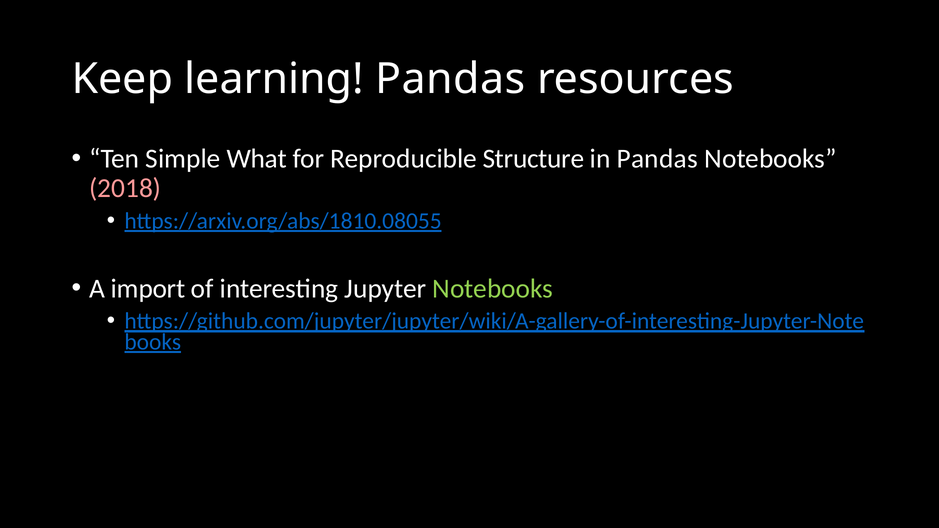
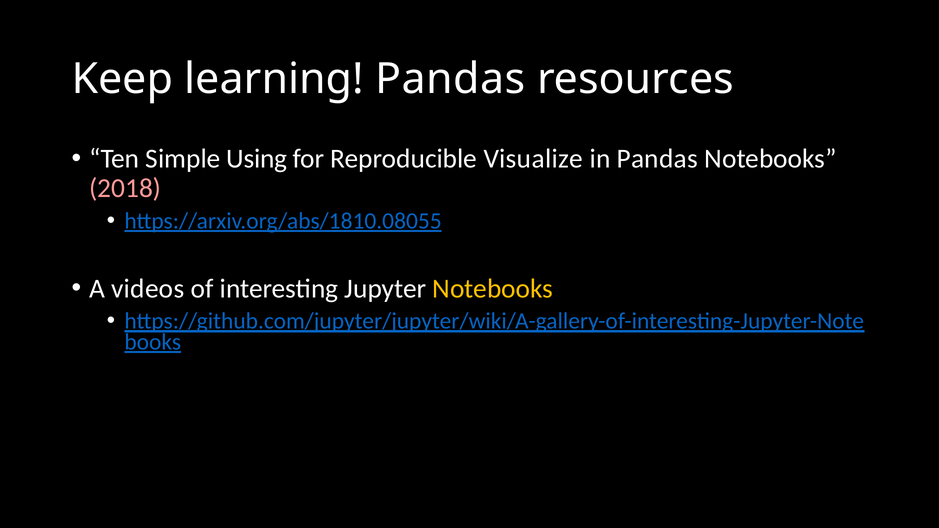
What: What -> Using
Structure: Structure -> Visualize
import: import -> videos
Notebooks at (493, 289) colour: light green -> yellow
